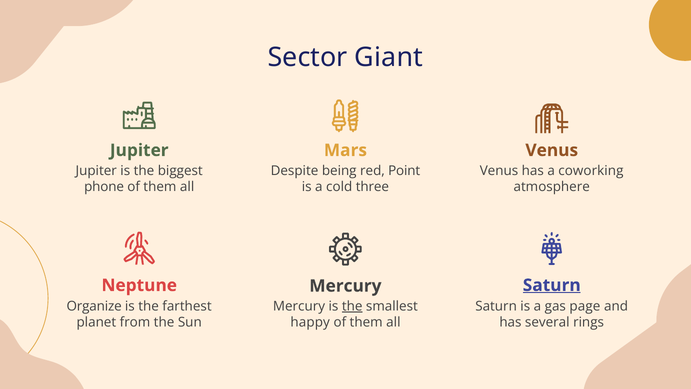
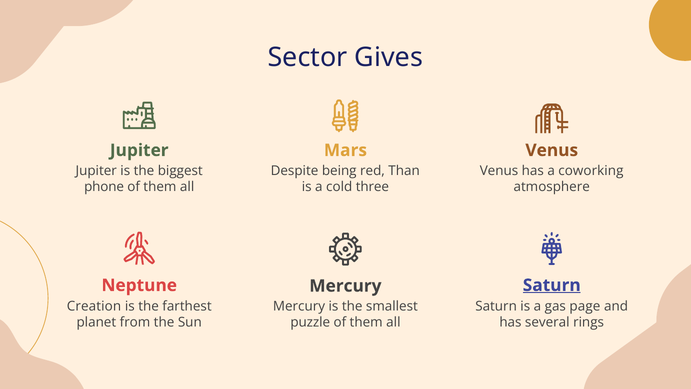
Giant: Giant -> Gives
Point: Point -> Than
the at (352, 306) underline: present -> none
Organize: Organize -> Creation
happy: happy -> puzzle
